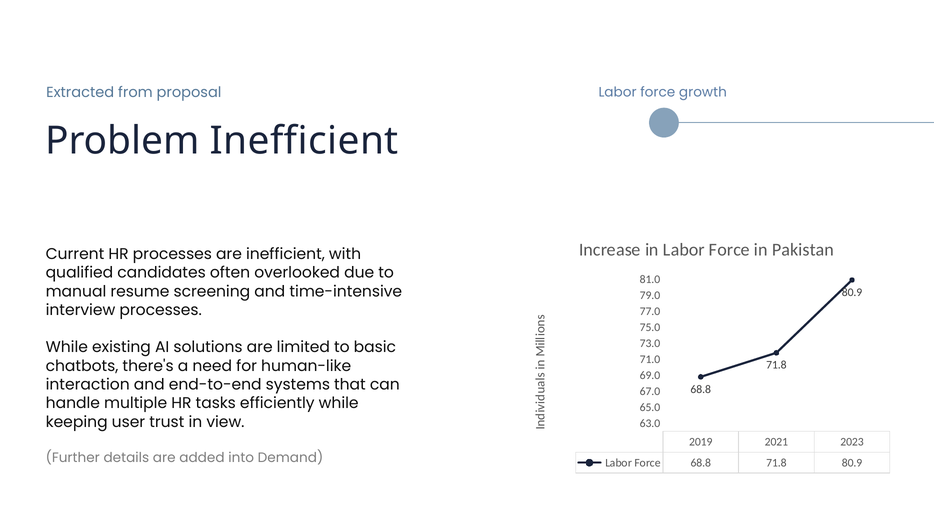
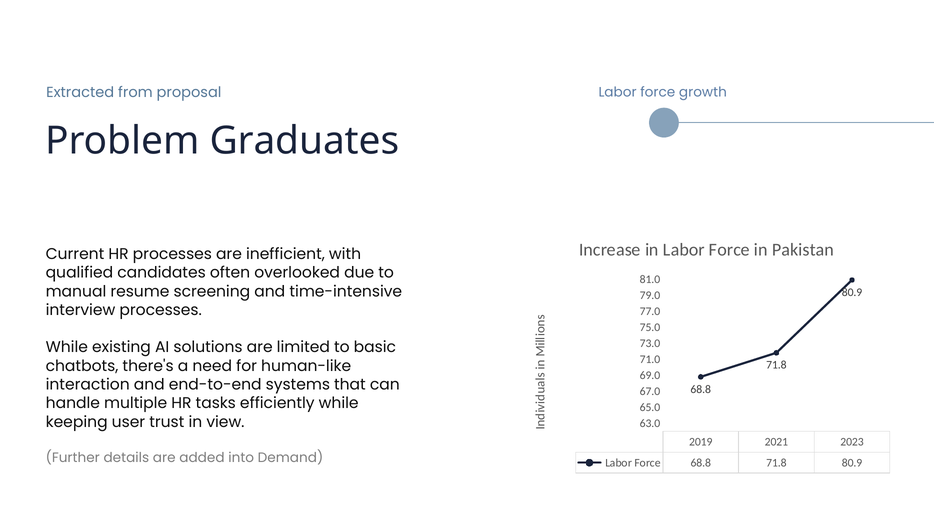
Problem Inefficient: Inefficient -> Graduates
